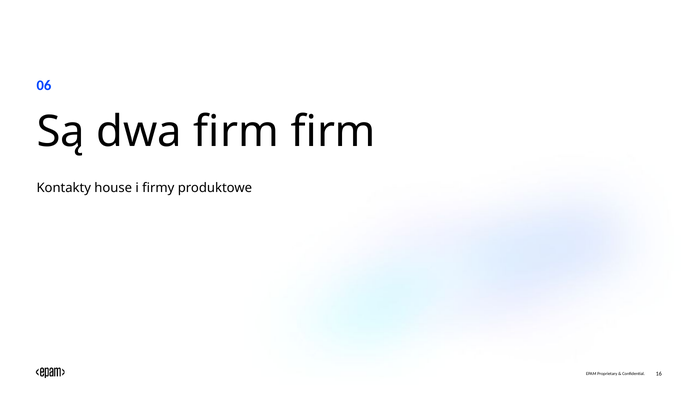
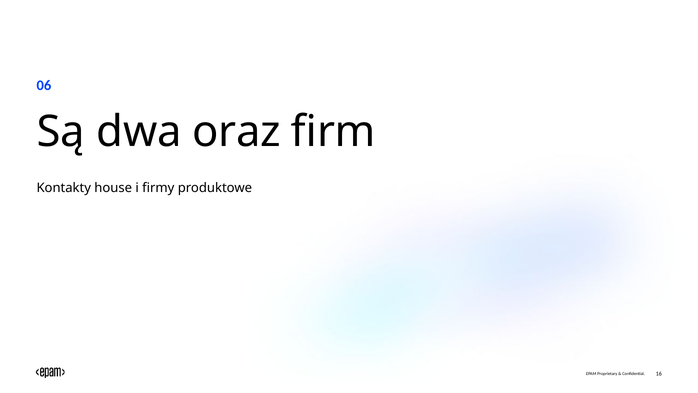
dwa firm: firm -> oraz
